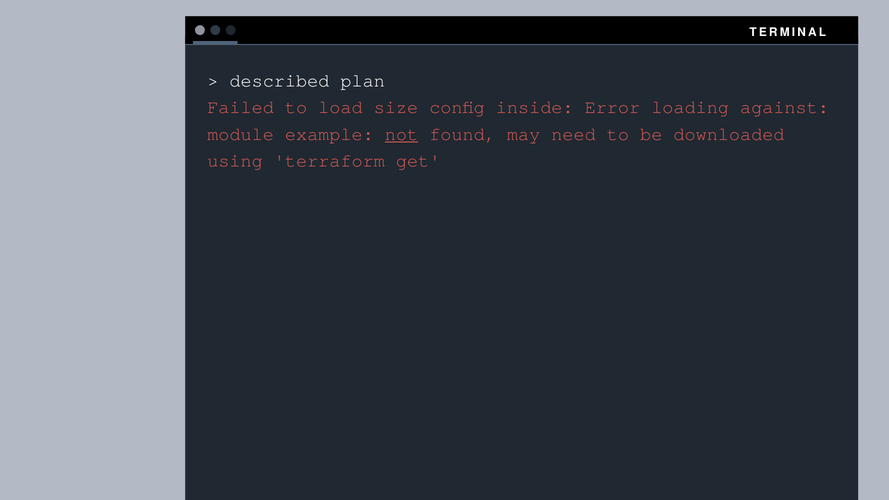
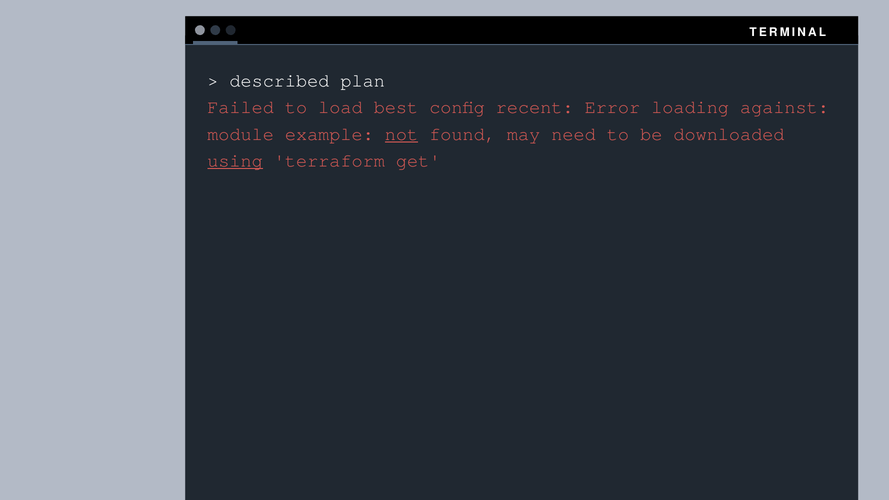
size: size -> best
inside: inside -> recent
using underline: none -> present
